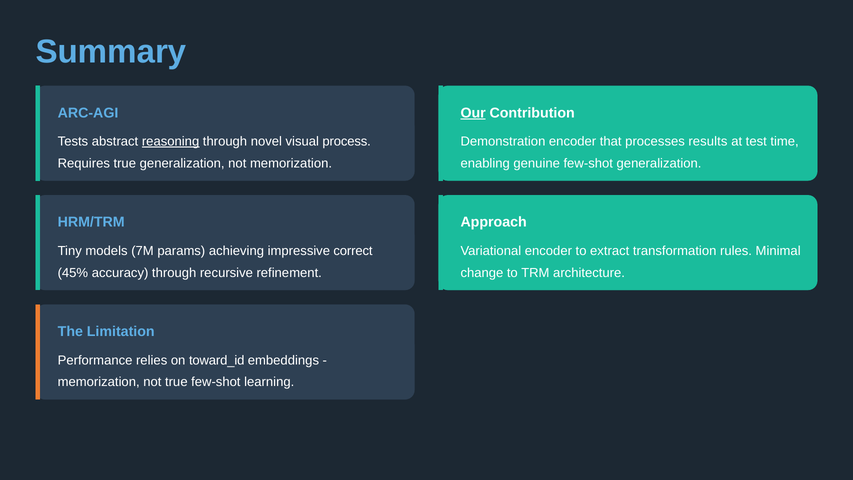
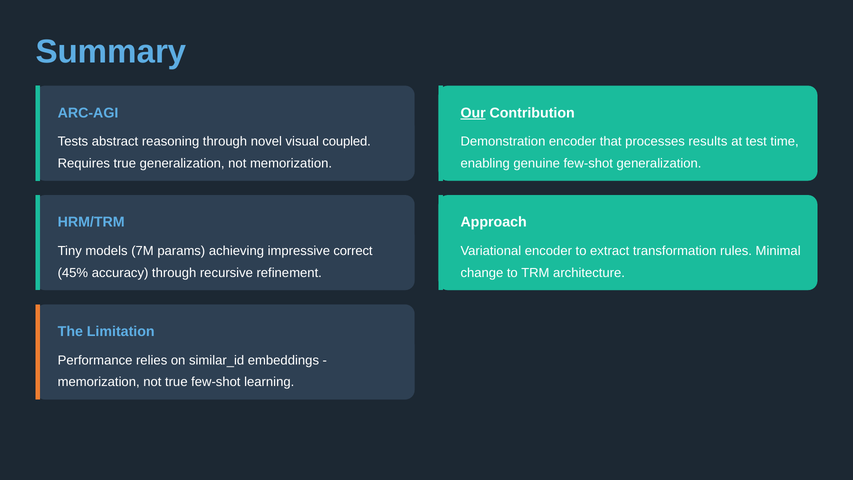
reasoning underline: present -> none
process: process -> coupled
toward_id: toward_id -> similar_id
